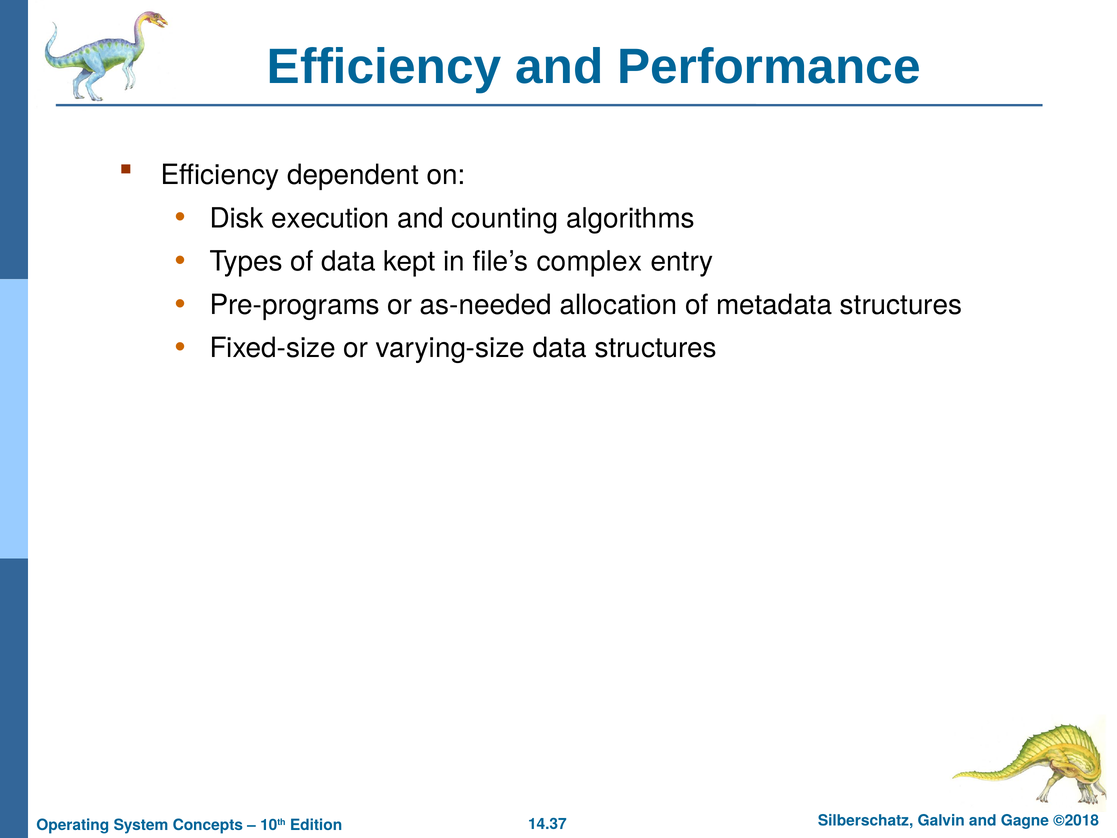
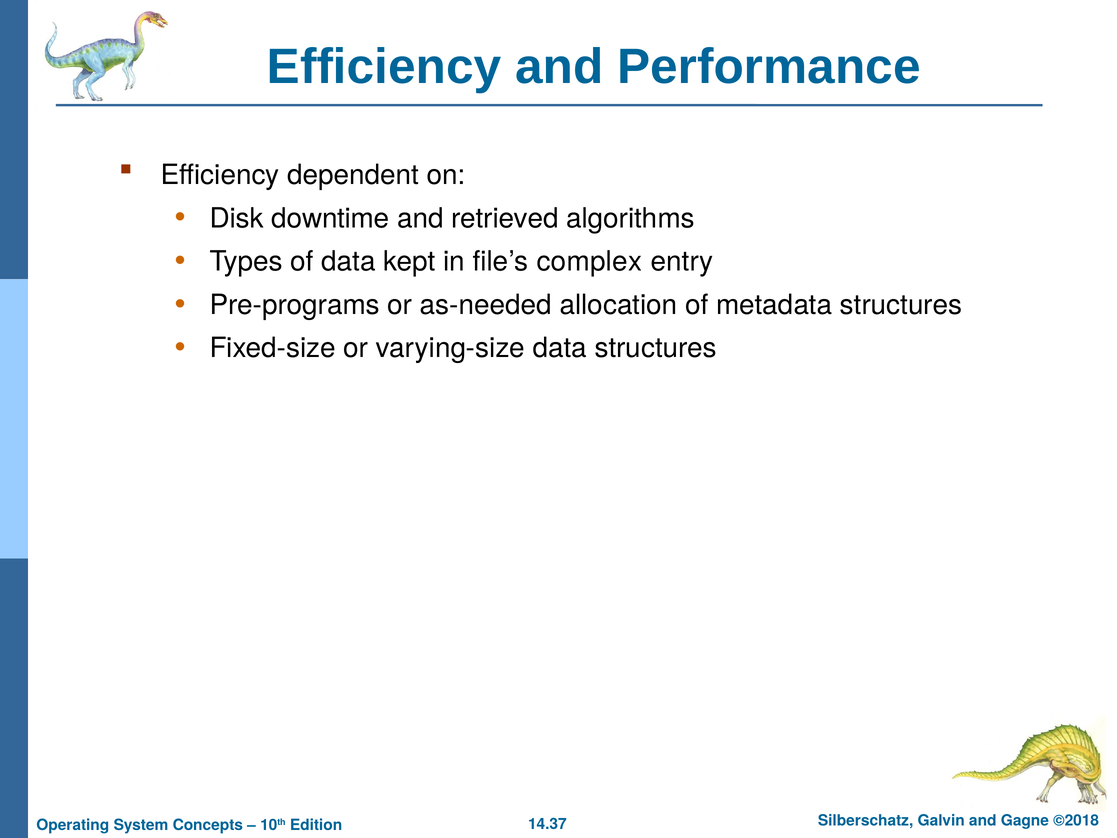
execution: execution -> downtime
counting: counting -> retrieved
